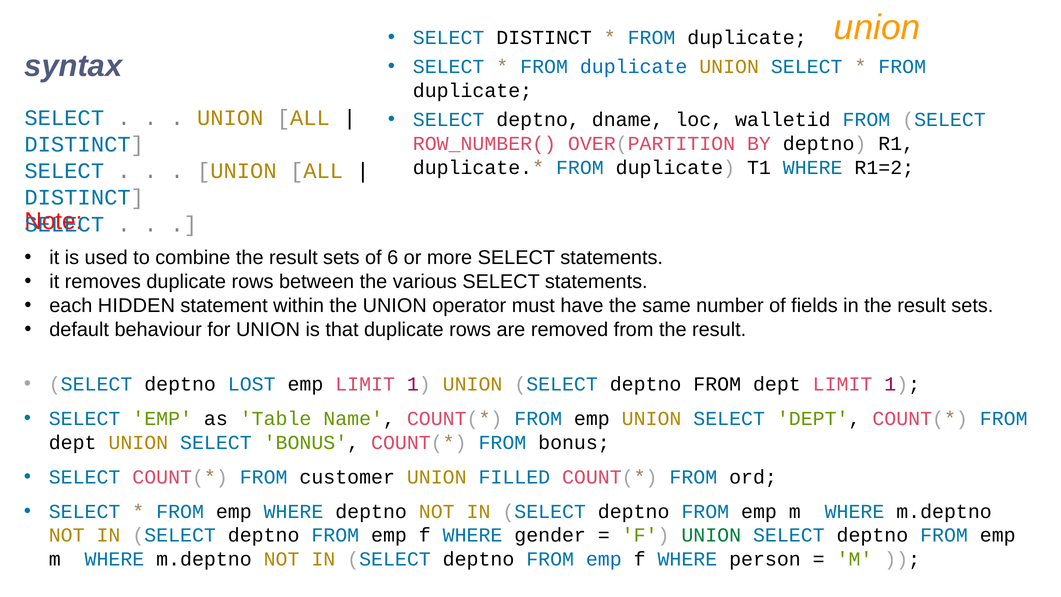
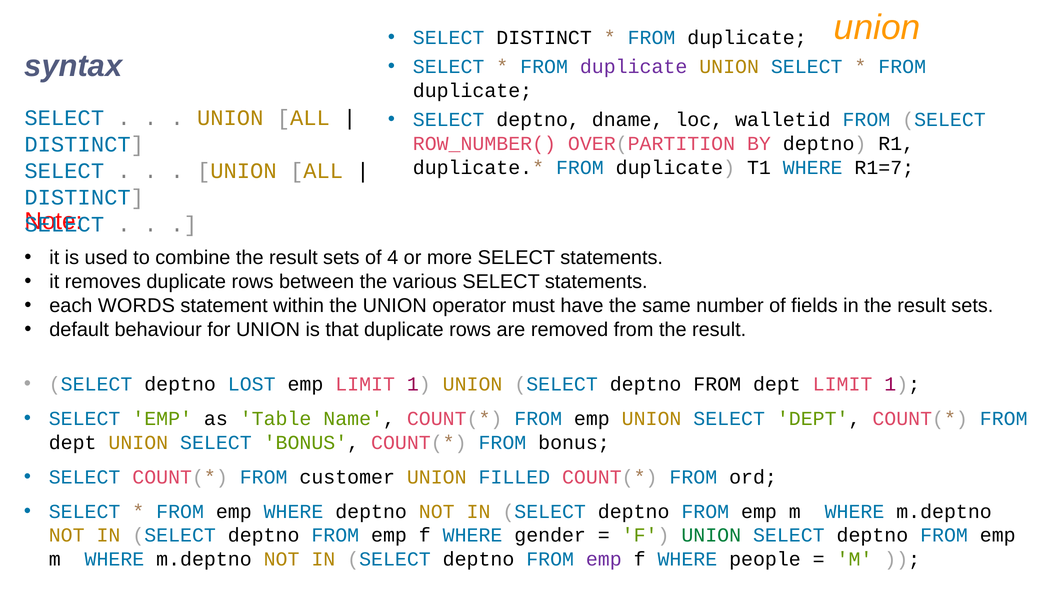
duplicate at (634, 67) colour: blue -> purple
R1=2: R1=2 -> R1=7
6: 6 -> 4
HIDDEN: HIDDEN -> WORDS
emp at (604, 559) colour: blue -> purple
person: person -> people
